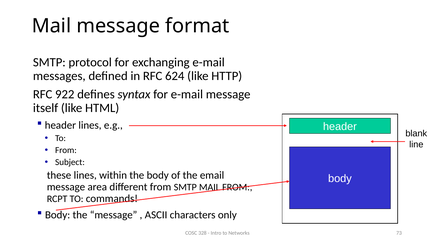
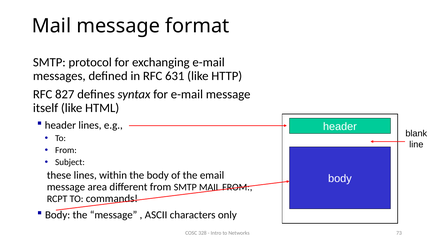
624: 624 -> 631
922: 922 -> 827
